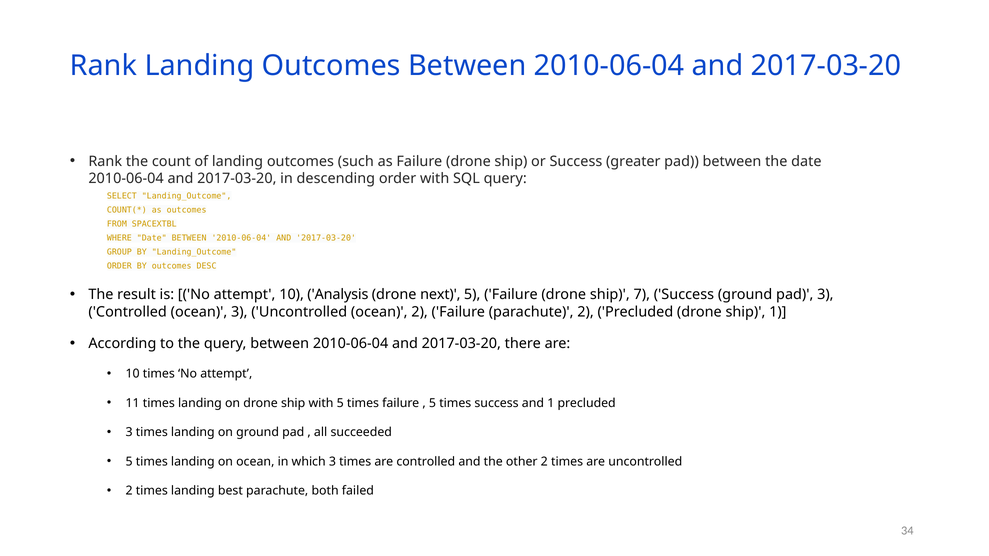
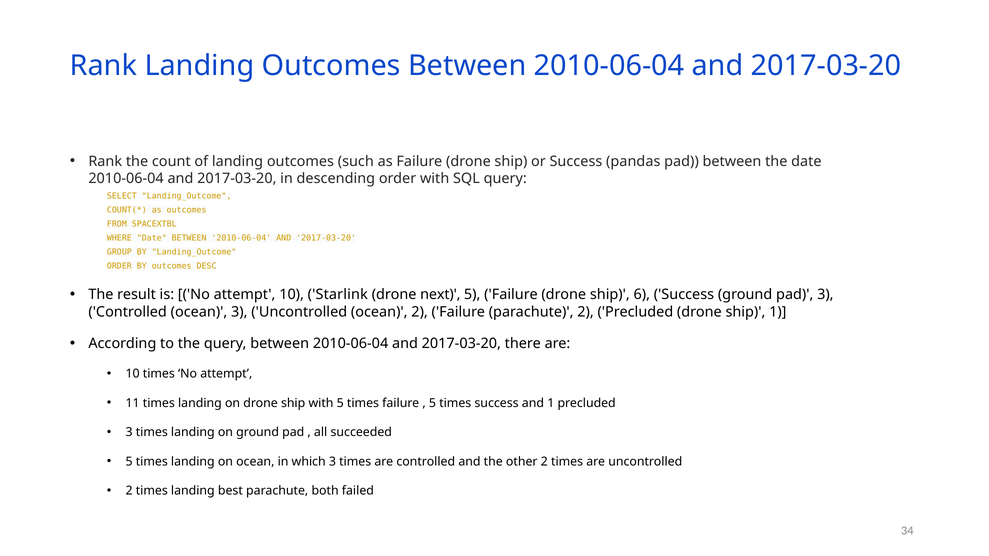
greater: greater -> pandas
Analysis: Analysis -> Starlink
7: 7 -> 6
